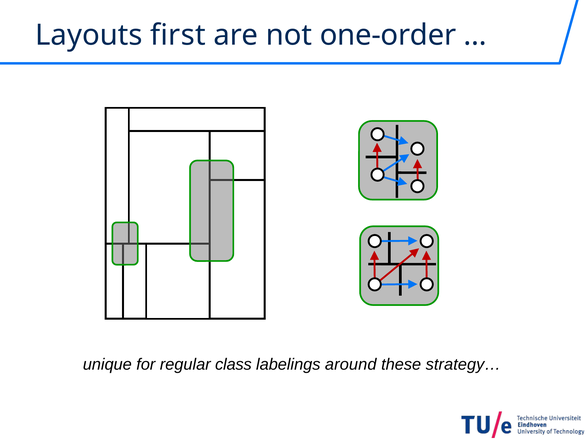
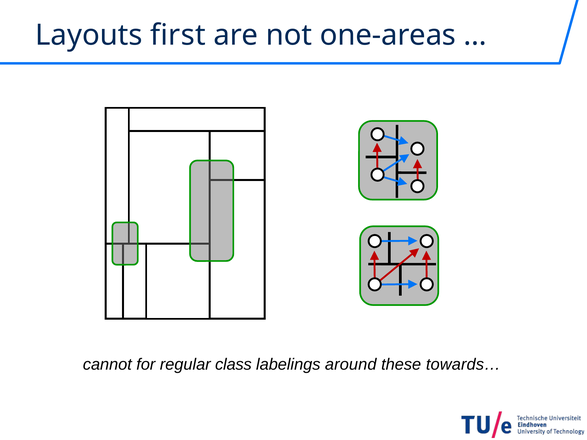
one-order: one-order -> one-areas
unique: unique -> cannot
strategy…: strategy… -> towards…
